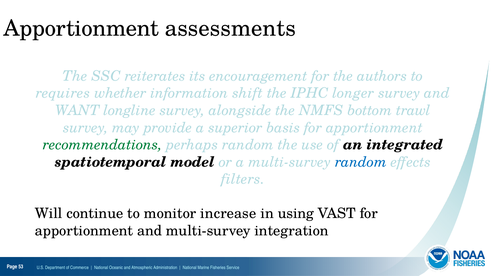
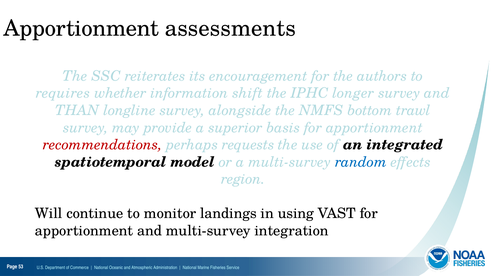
WANT: WANT -> THAN
recommendations colour: green -> red
perhaps random: random -> requests
filters: filters -> region
increase: increase -> landings
